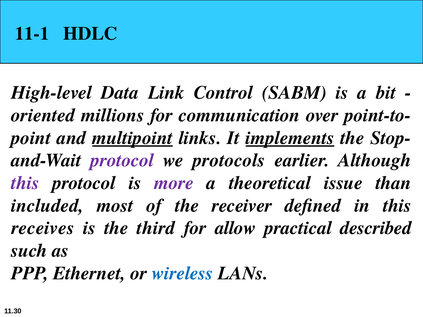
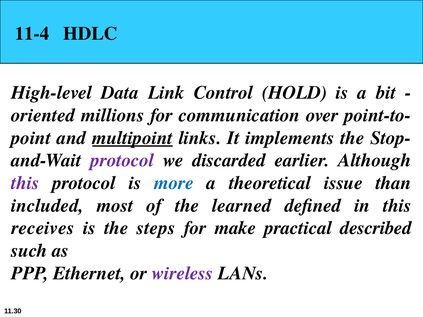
11-1: 11-1 -> 11-4
SABM: SABM -> HOLD
implements underline: present -> none
protocols: protocols -> discarded
more colour: purple -> blue
receiver: receiver -> learned
third: third -> steps
allow: allow -> make
wireless colour: blue -> purple
